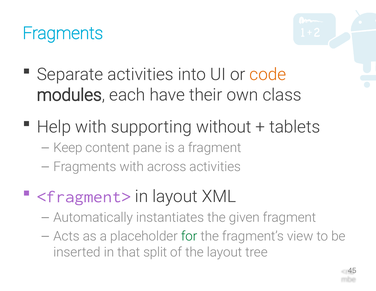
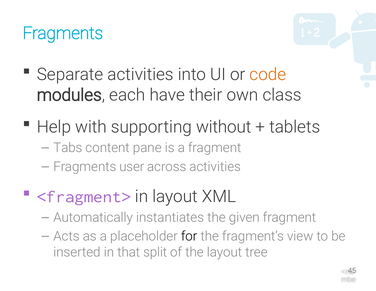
Keep: Keep -> Tabs
Fragments with: with -> user
for colour: green -> black
